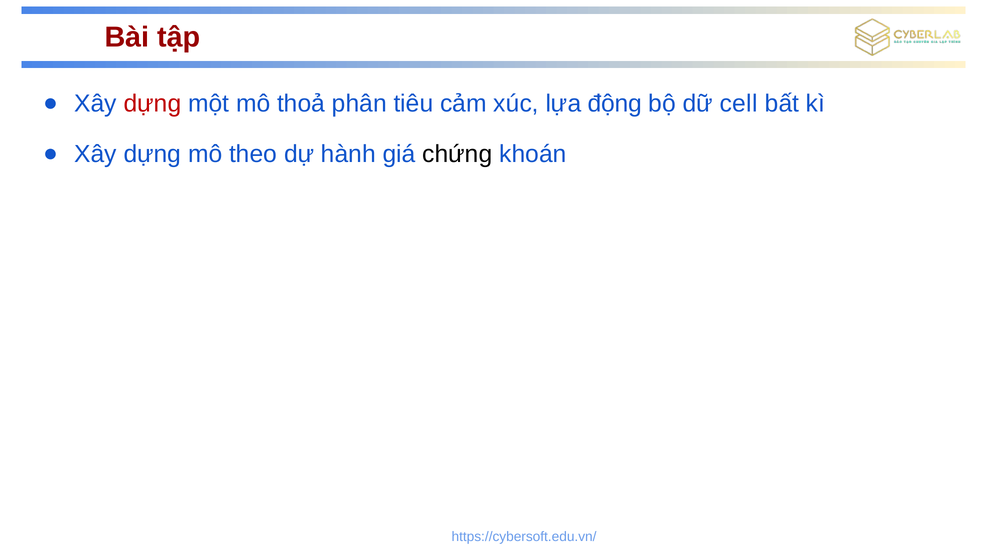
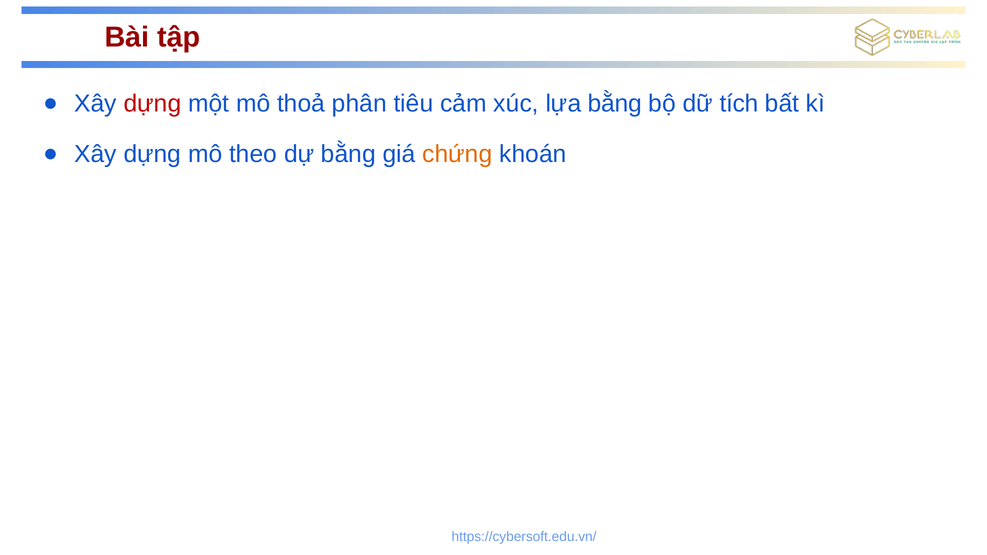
lựa động: động -> bằng
cell: cell -> tích
dự hành: hành -> bằng
chứng colour: black -> orange
